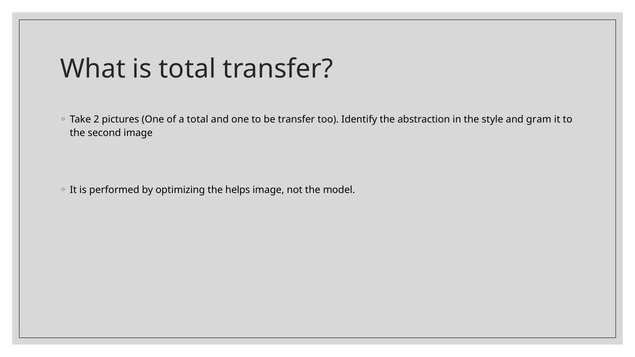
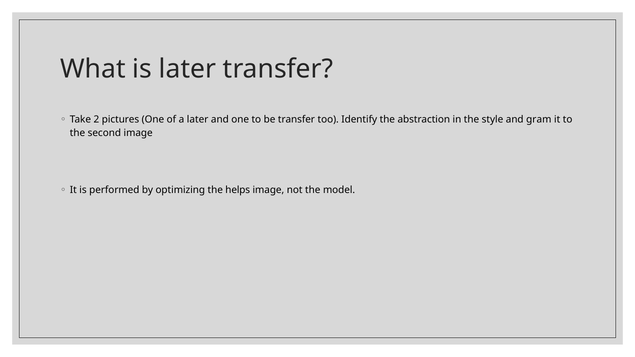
is total: total -> later
a total: total -> later
